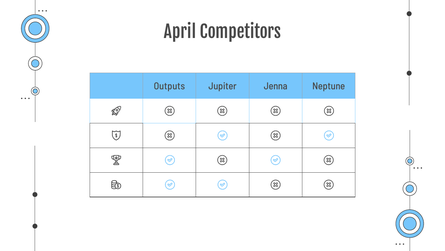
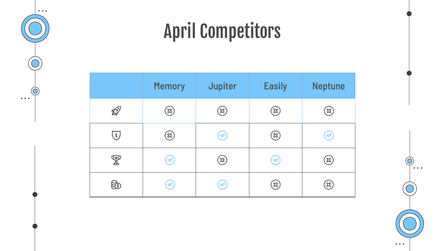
Outputs: Outputs -> Memory
Jenna: Jenna -> Easily
